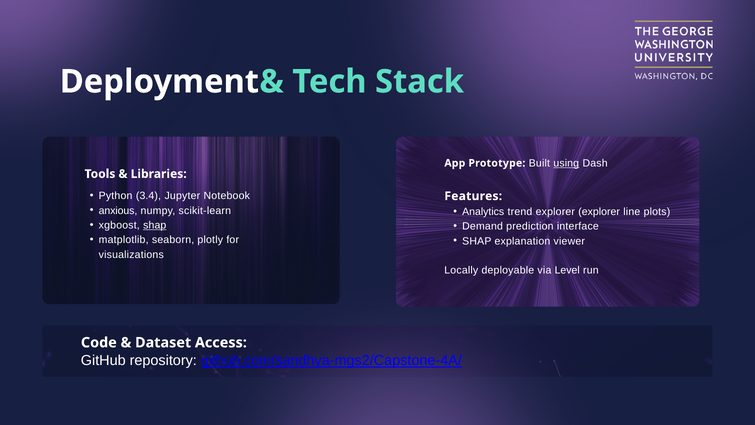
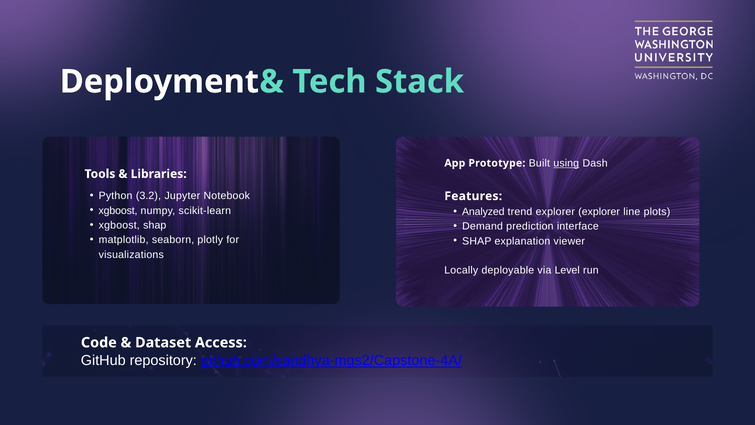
3.4: 3.4 -> 3.2
anxious at (118, 210): anxious -> xgboost
Analytics: Analytics -> Analyzed
shap at (155, 225) underline: present -> none
